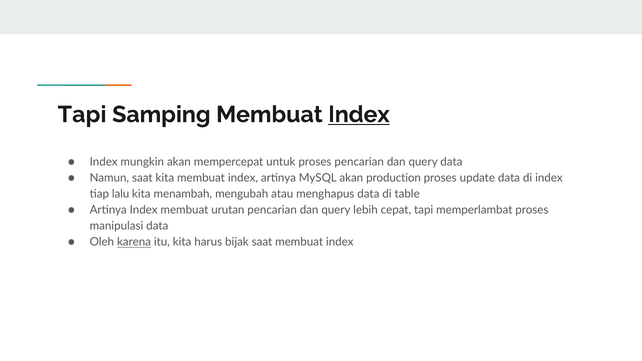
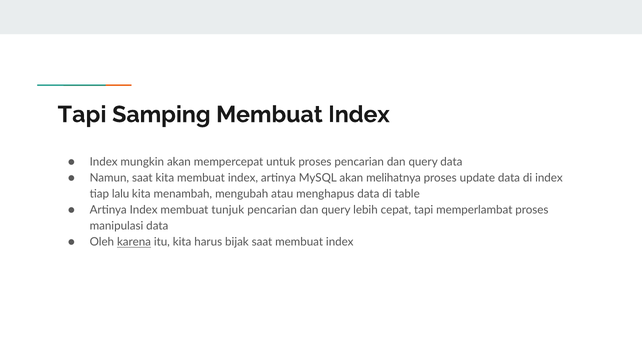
Index at (359, 115) underline: present -> none
production: production -> melihatnya
urutan: urutan -> tunjuk
